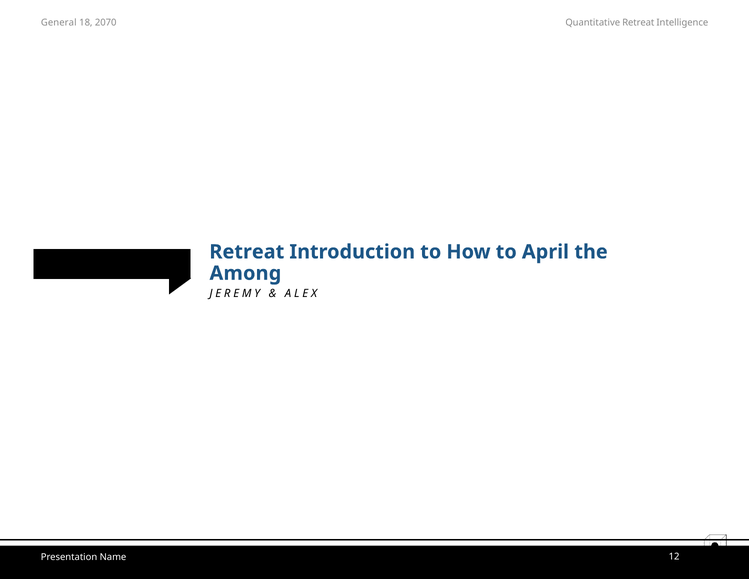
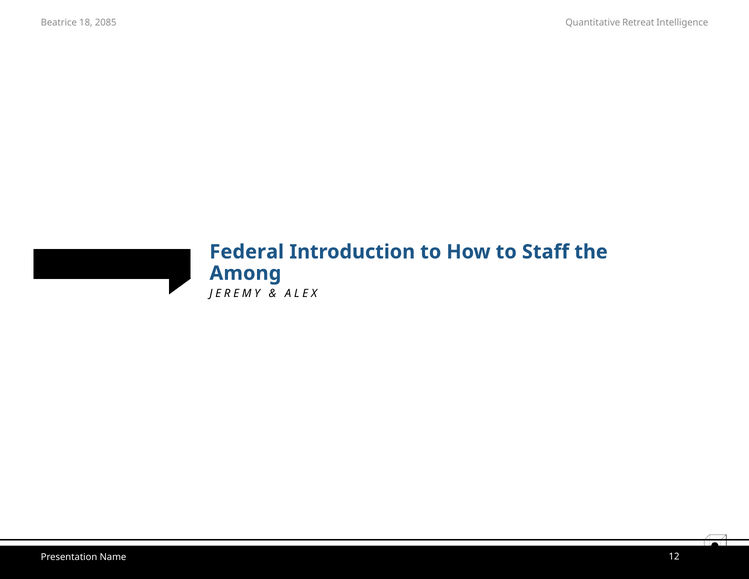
General: General -> Beatrice
2070: 2070 -> 2085
Retreat at (247, 252): Retreat -> Federal
April: April -> Staff
